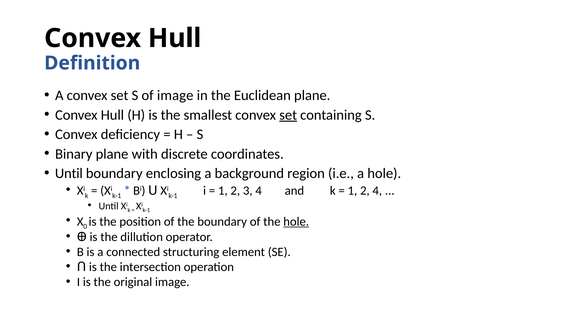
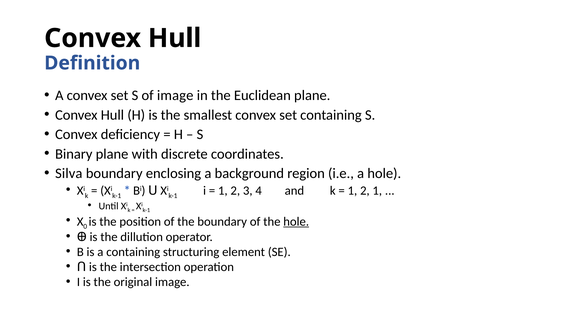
set at (288, 115) underline: present -> none
Until at (69, 174): Until -> Silva
2 4: 4 -> 1
a connected: connected -> containing
